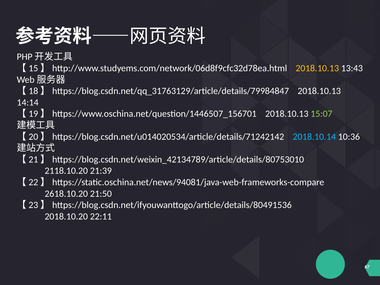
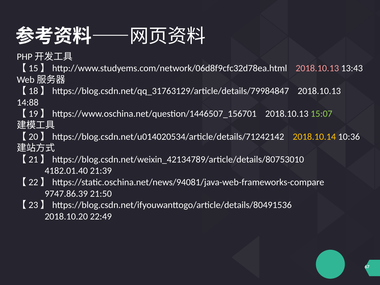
2018.10.13 at (317, 68) colour: yellow -> pink
14:14: 14:14 -> 14:88
2018.10.14 colour: light blue -> yellow
2118.10.20: 2118.10.20 -> 4182.01.40
2618.10.20: 2618.10.20 -> 9747.86.39
22:11: 22:11 -> 22:49
